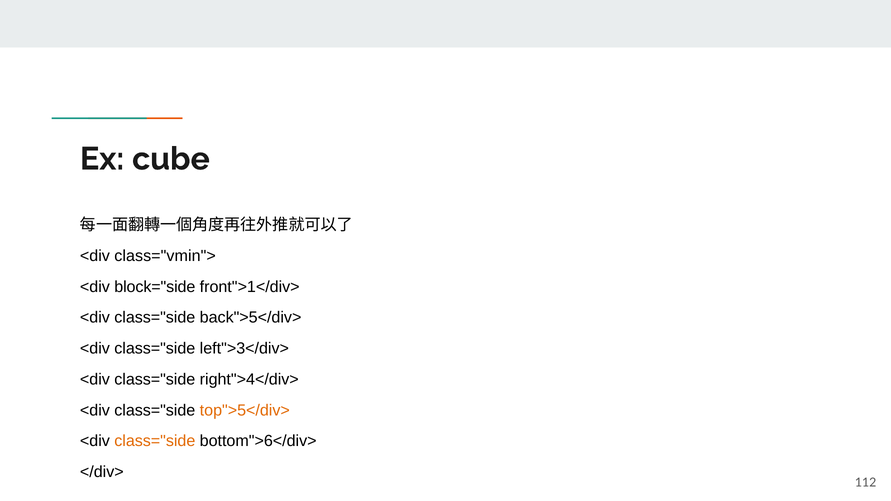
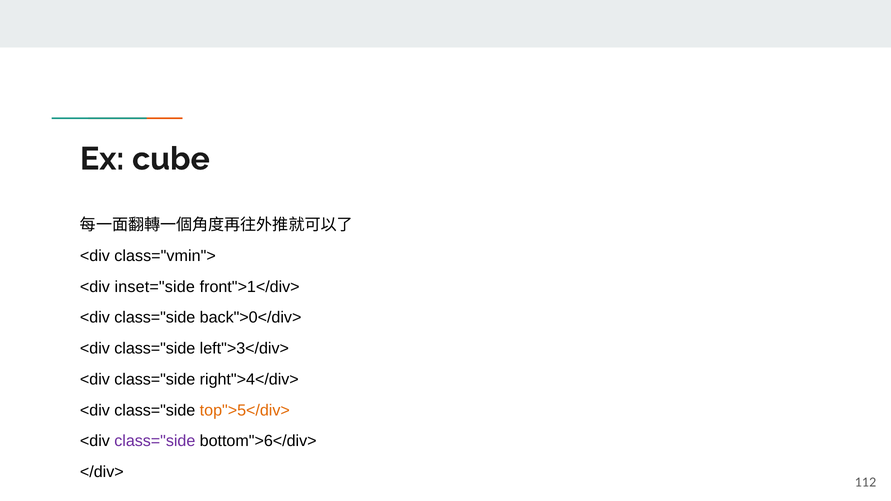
block="side: block="side -> inset="side
back">5</div>: back">5</div> -> back">0</div>
class="side at (155, 441) colour: orange -> purple
